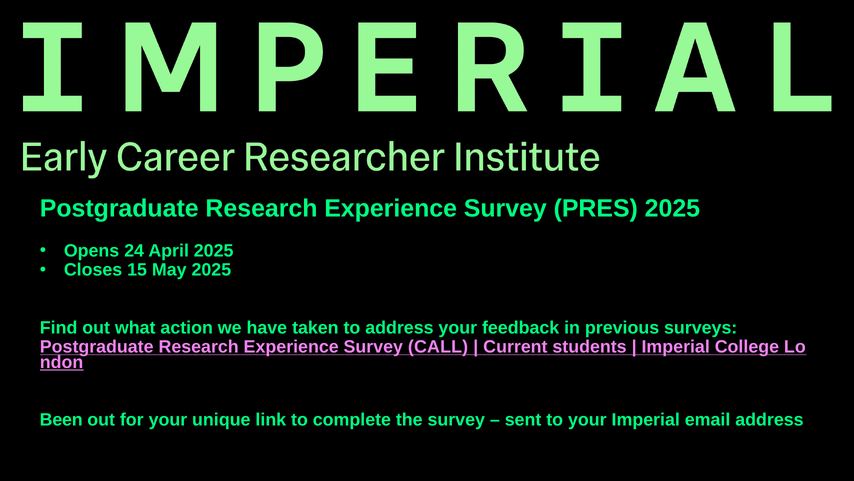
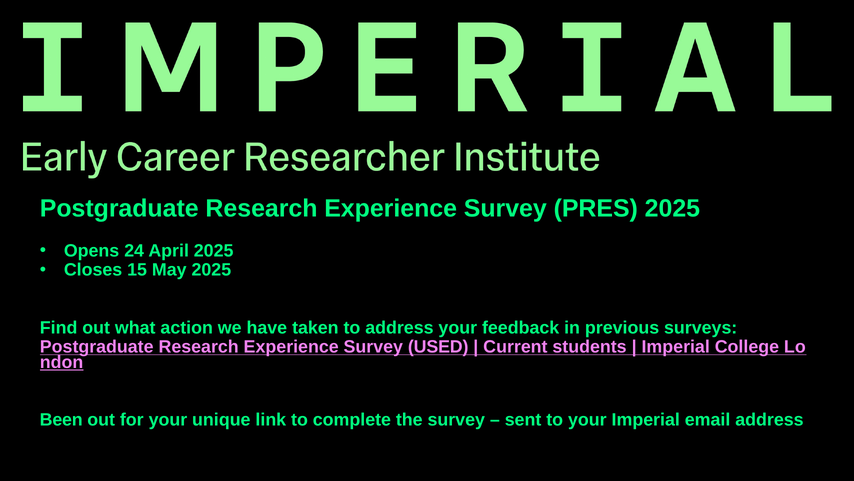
CALL: CALL -> USED
